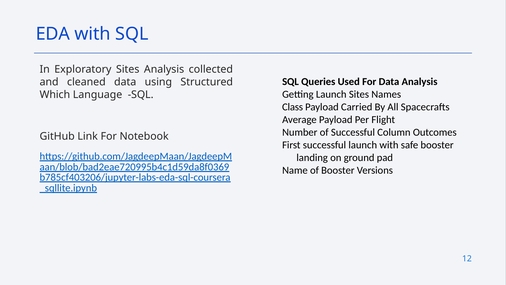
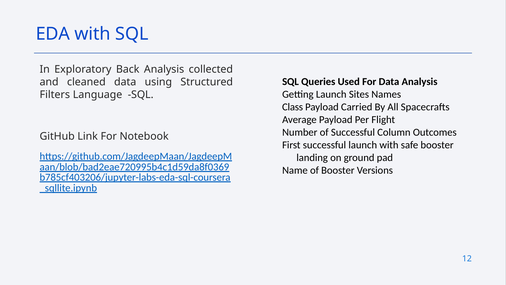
Exploratory Sites: Sites -> Back
Which: Which -> Filters
